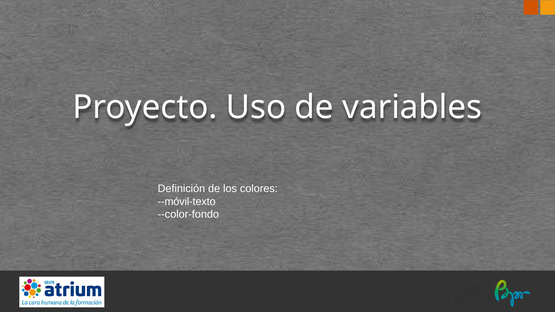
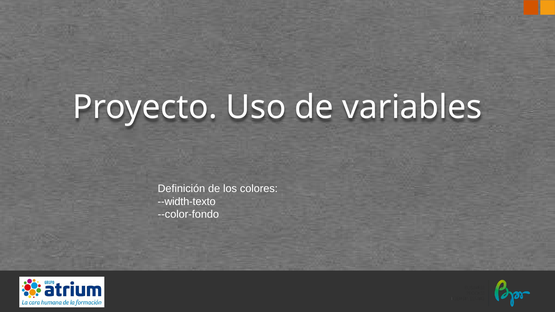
--móvil-texto: --móvil-texto -> --width-texto
